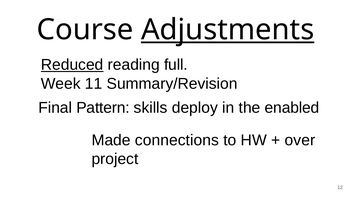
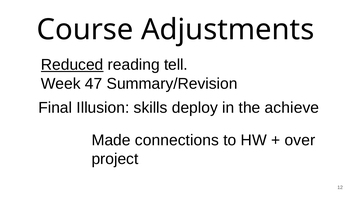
Adjustments underline: present -> none
full: full -> tell
11: 11 -> 47
Pattern: Pattern -> Illusion
enabled: enabled -> achieve
